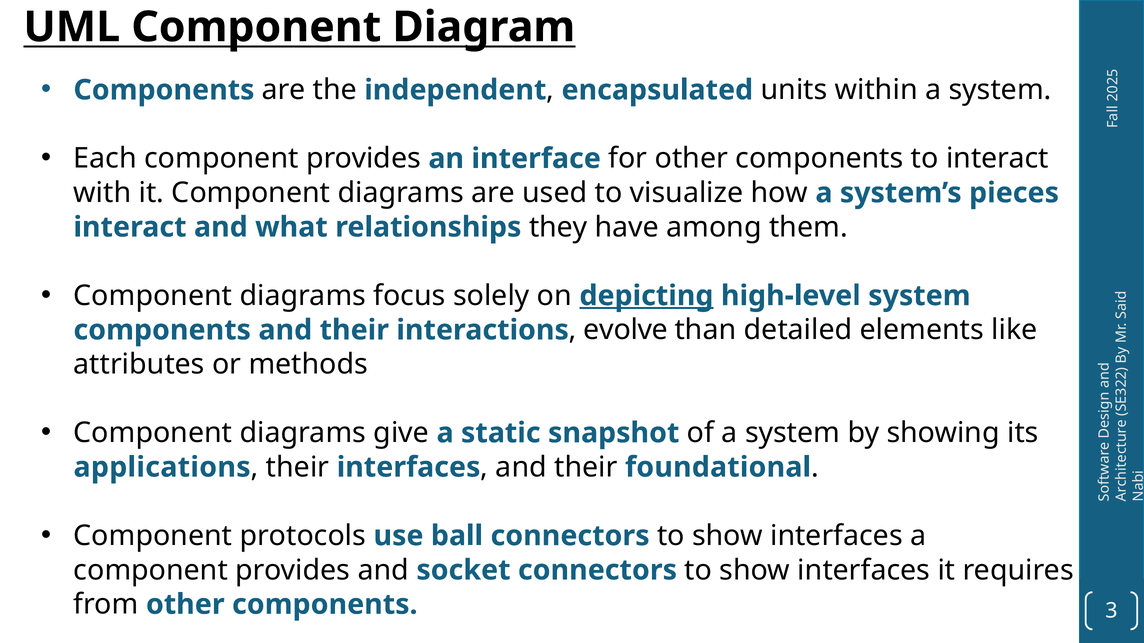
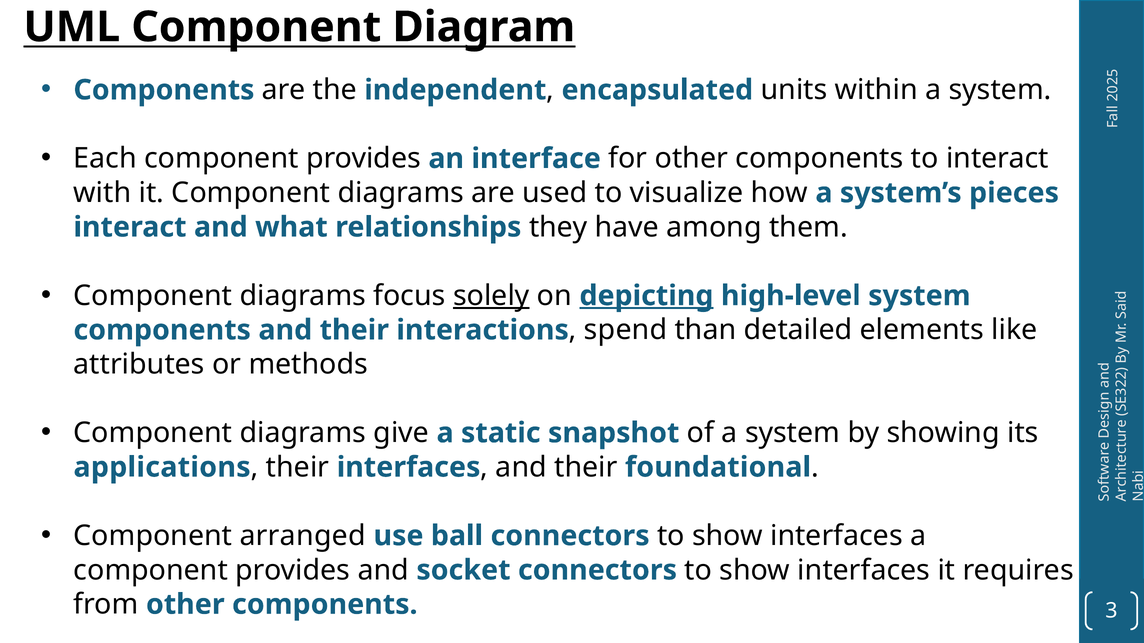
solely underline: none -> present
evolve: evolve -> spend
protocols: protocols -> arranged
